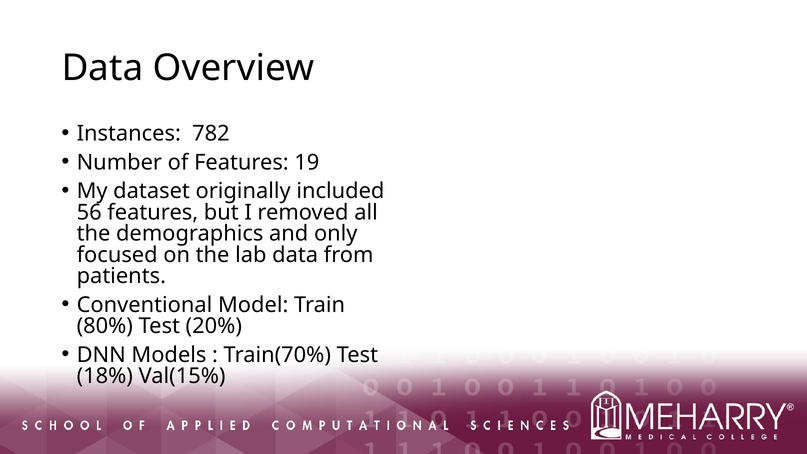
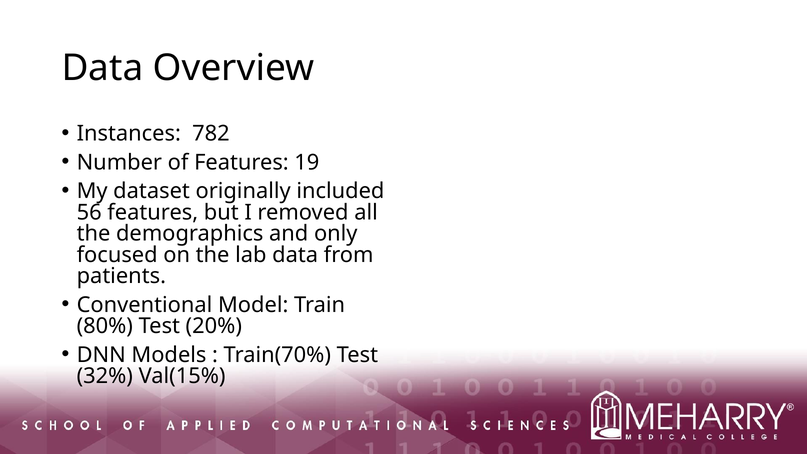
18%: 18% -> 32%
